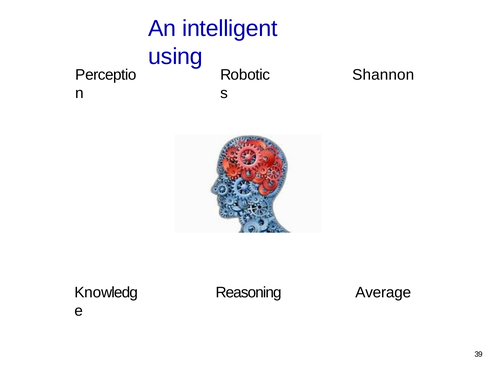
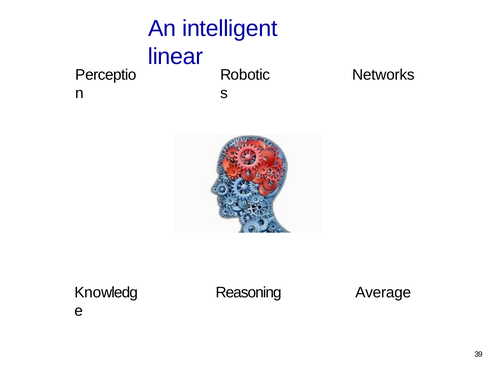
using: using -> linear
Shannon: Shannon -> Networks
